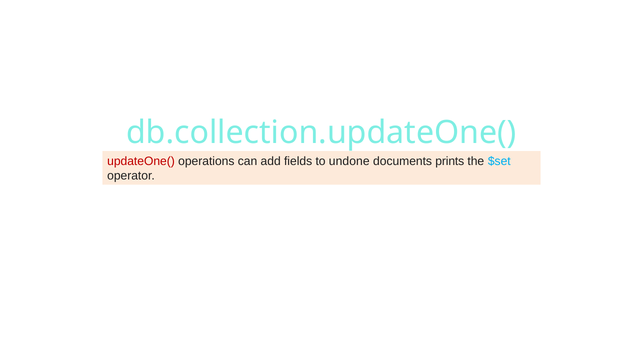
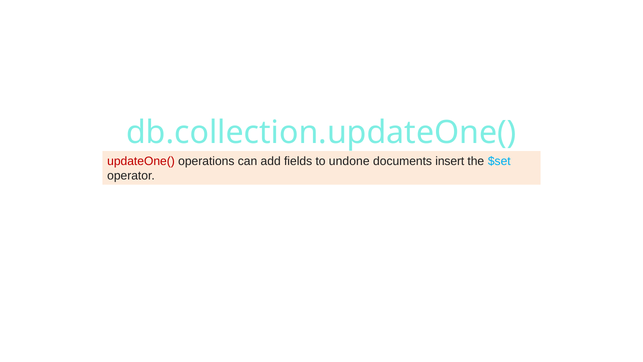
prints: prints -> insert
